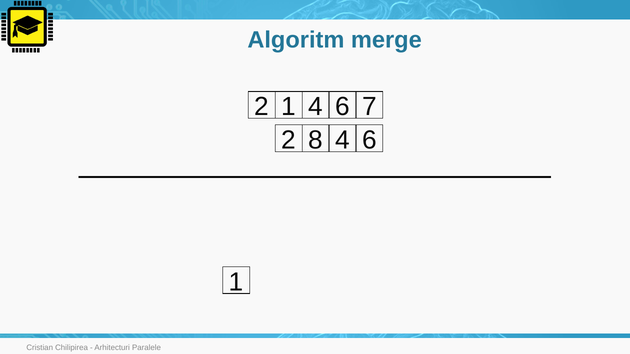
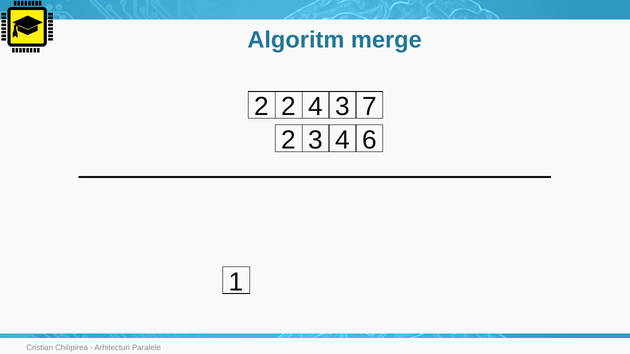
2 1: 1 -> 2
6 at (342, 107): 6 -> 3
2 8: 8 -> 3
